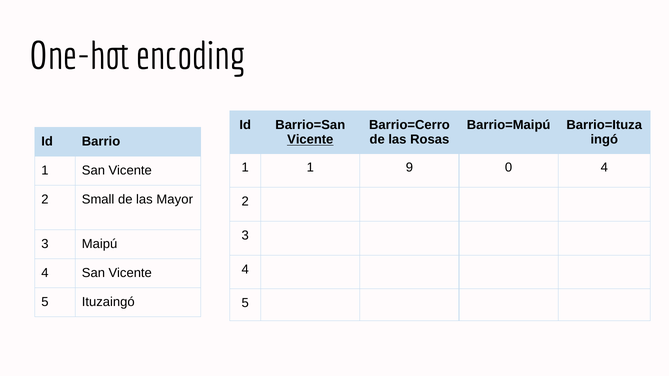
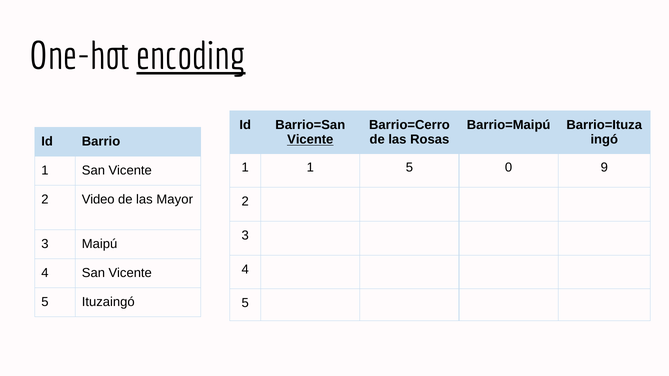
encoding underline: none -> present
1 9: 9 -> 5
0 4: 4 -> 9
Small: Small -> Video
